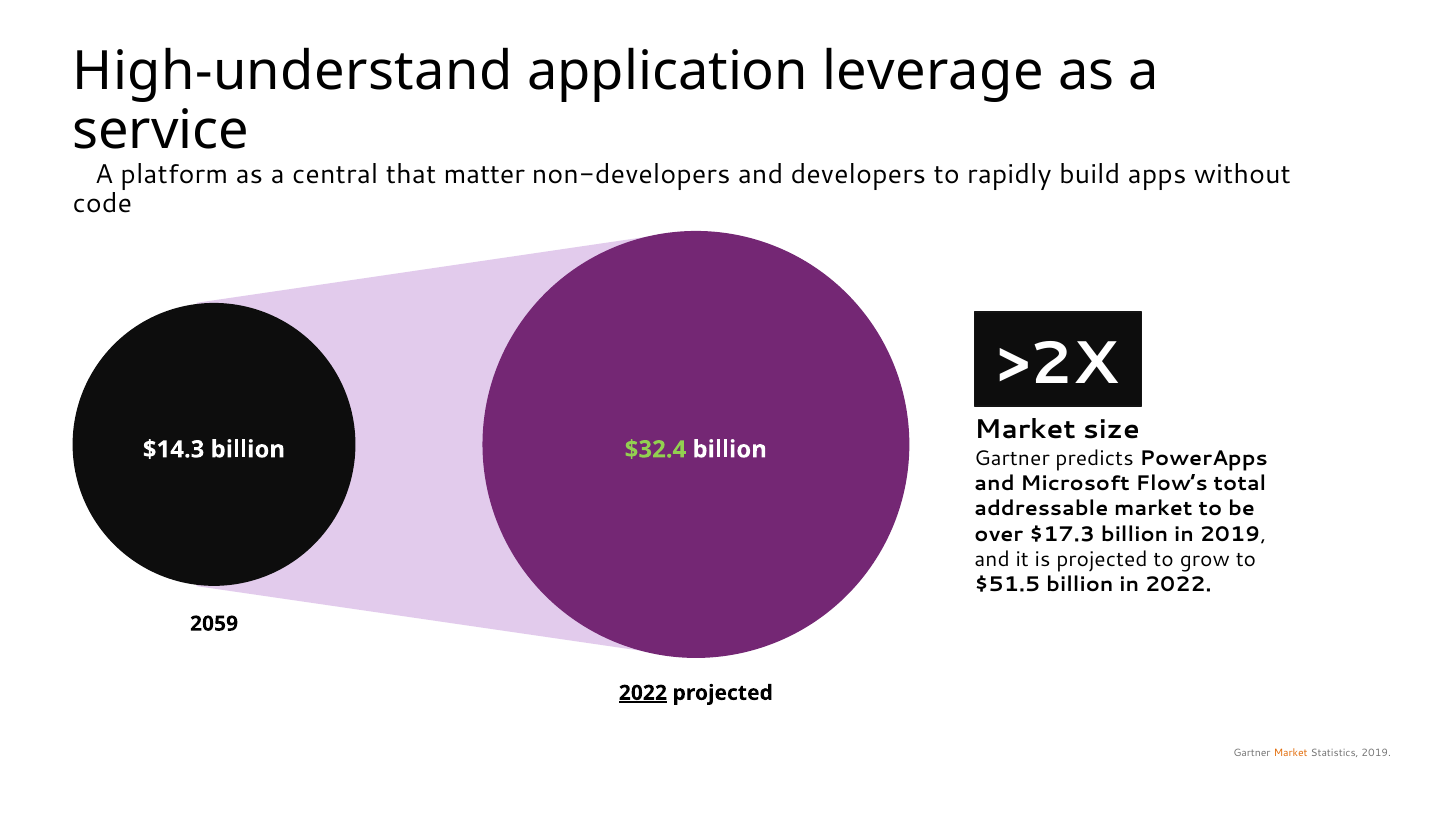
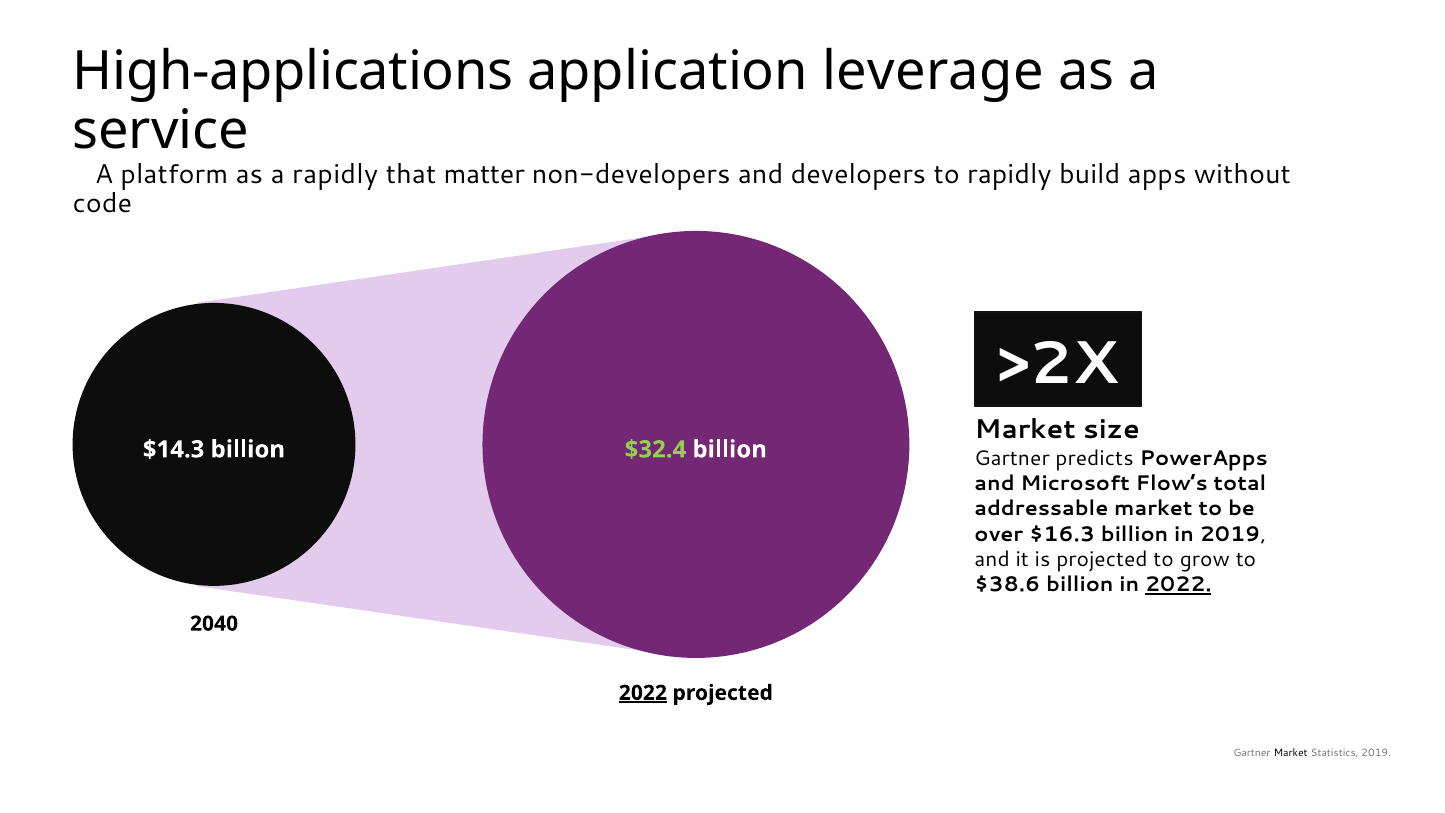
High-understand: High-understand -> High-applications
a central: central -> rapidly
$17.3: $17.3 -> $16.3
$51.5: $51.5 -> $38.6
2022 at (1178, 585) underline: none -> present
2059: 2059 -> 2040
Market at (1291, 753) colour: orange -> black
